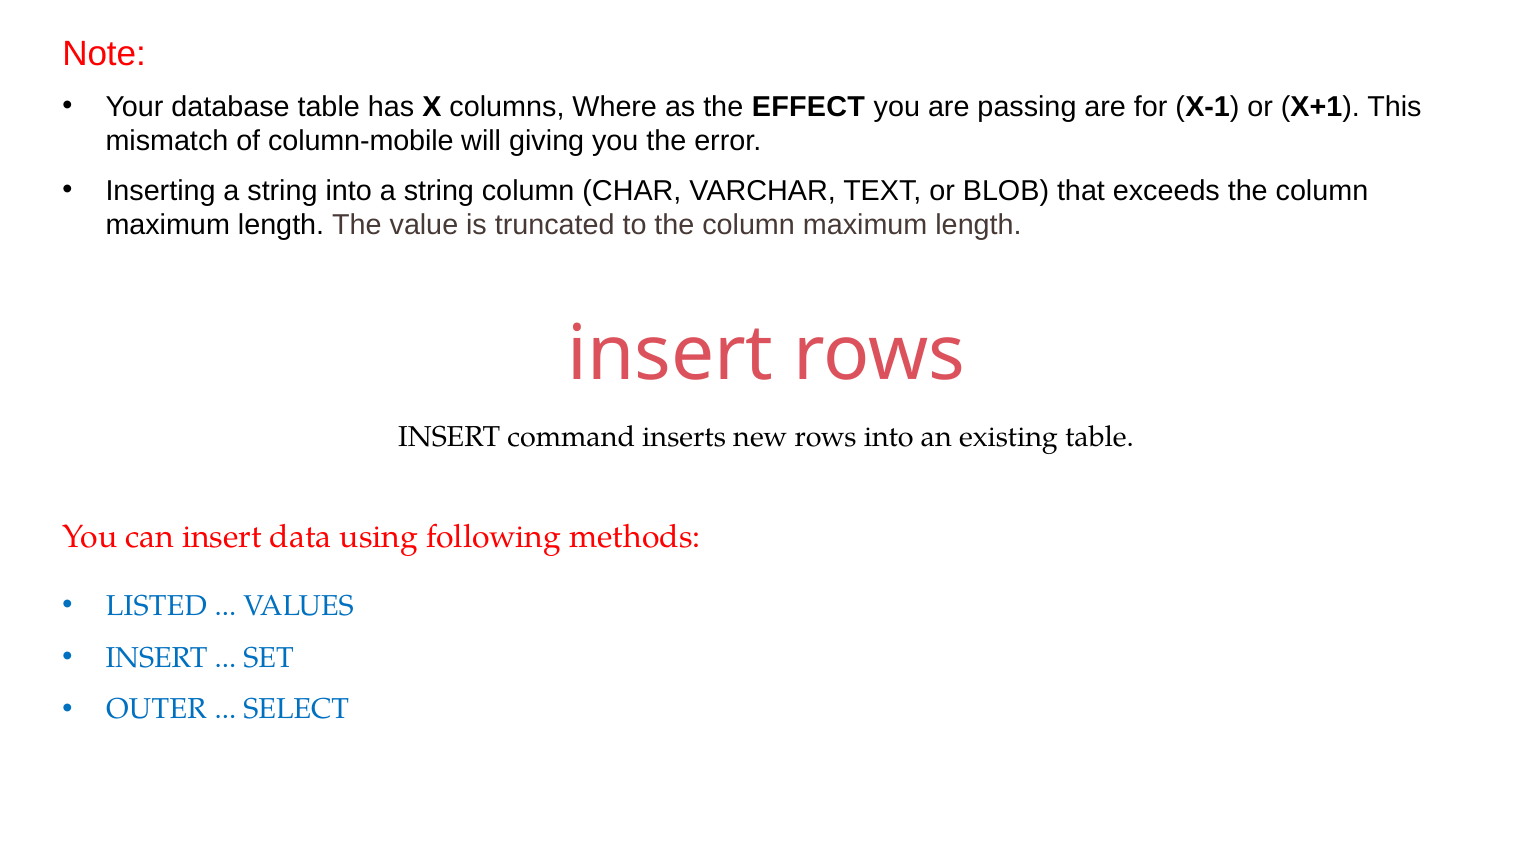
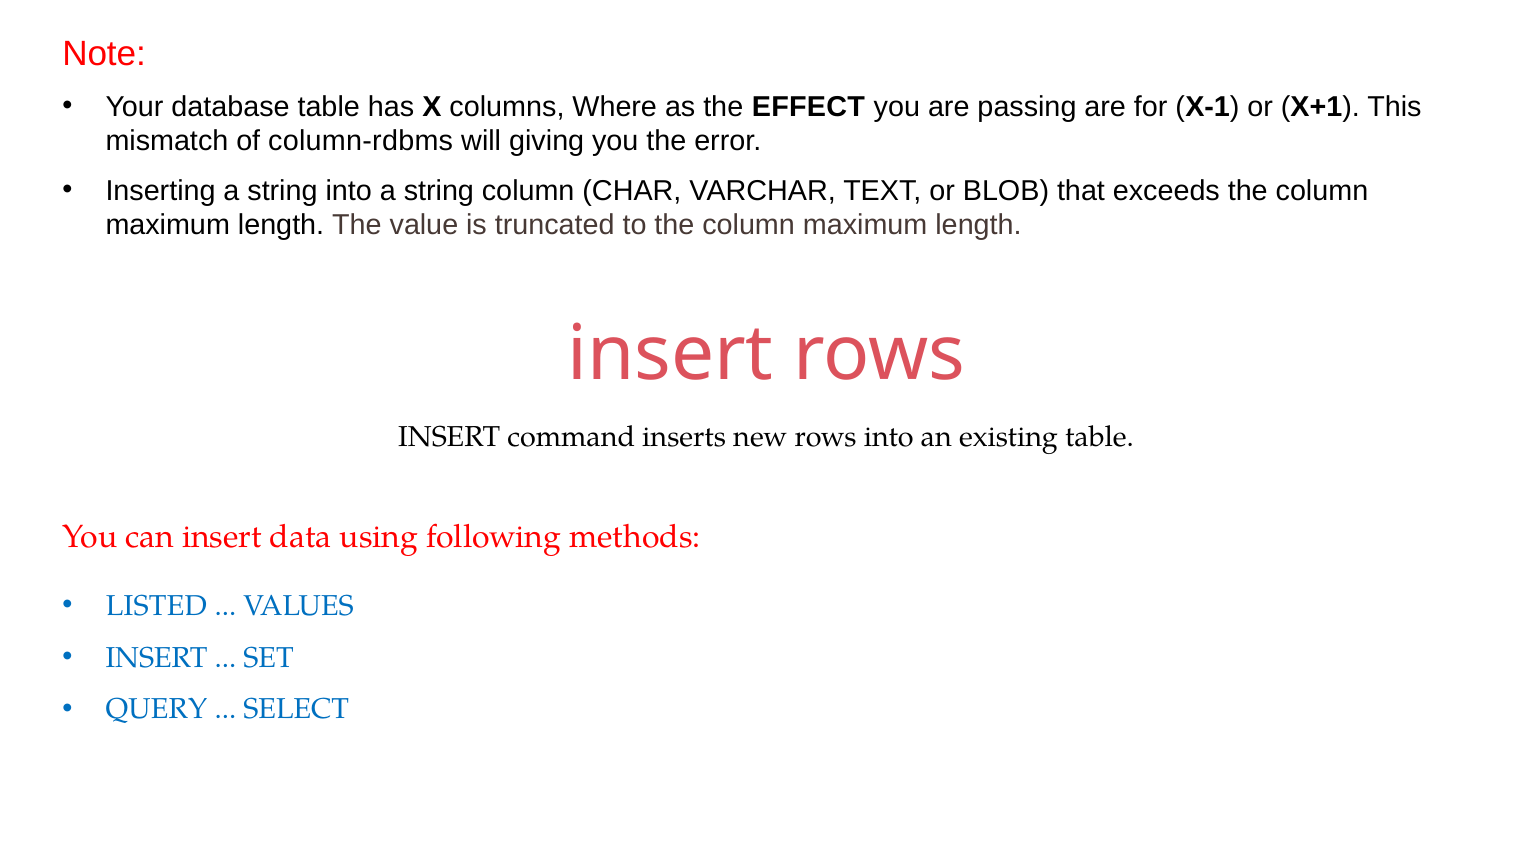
column-mobile: column-mobile -> column-rdbms
OUTER: OUTER -> QUERY
